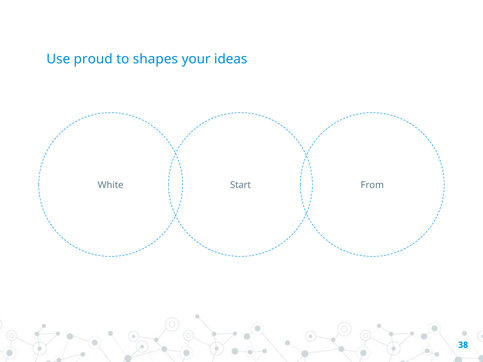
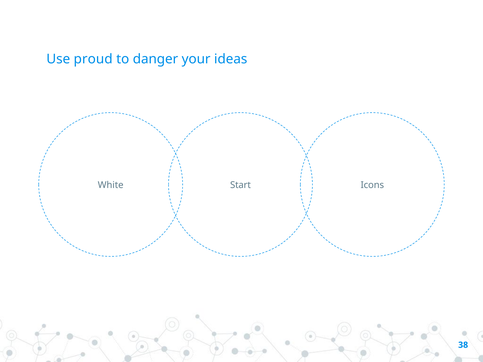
shapes: shapes -> danger
From: From -> Icons
